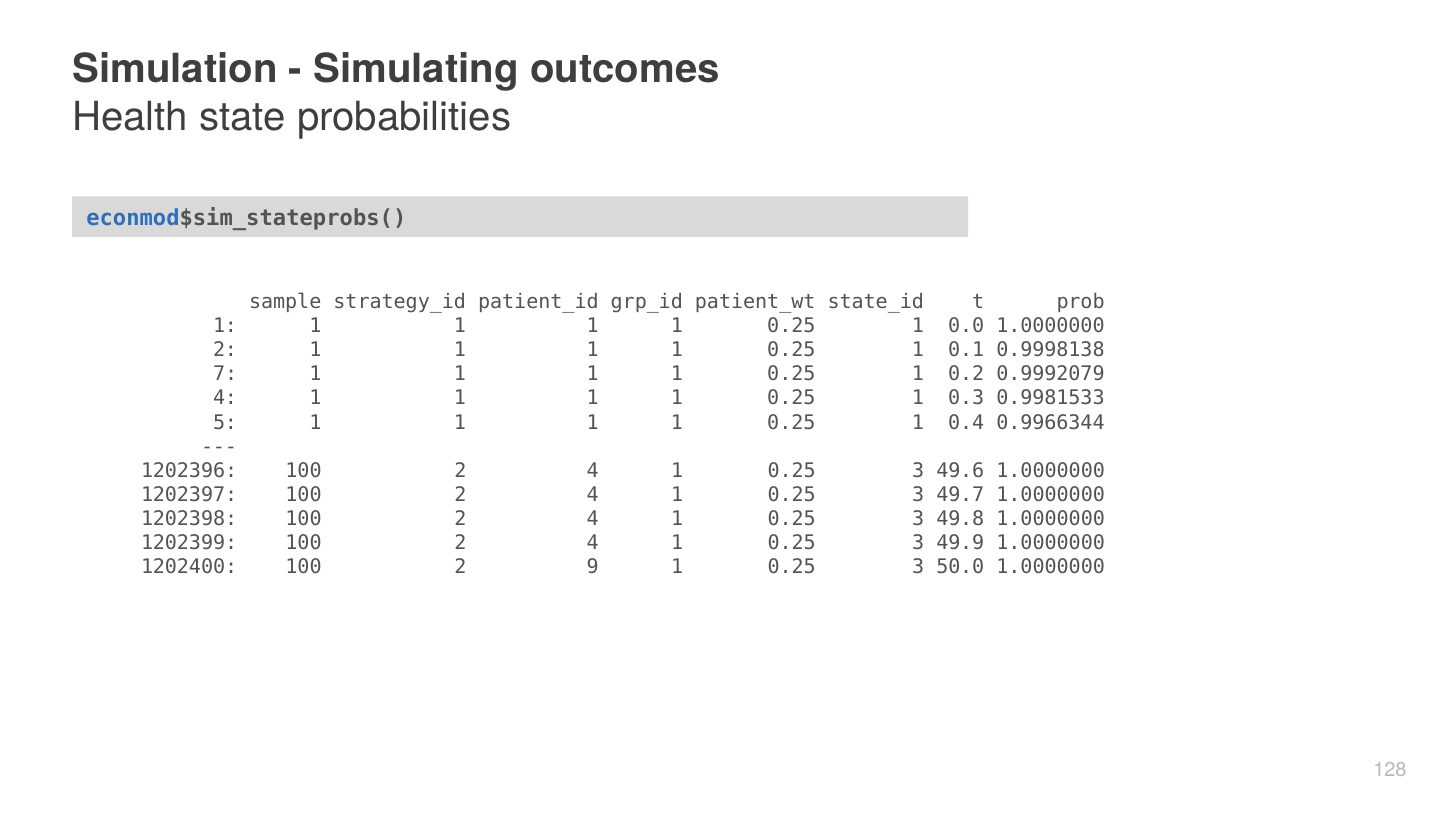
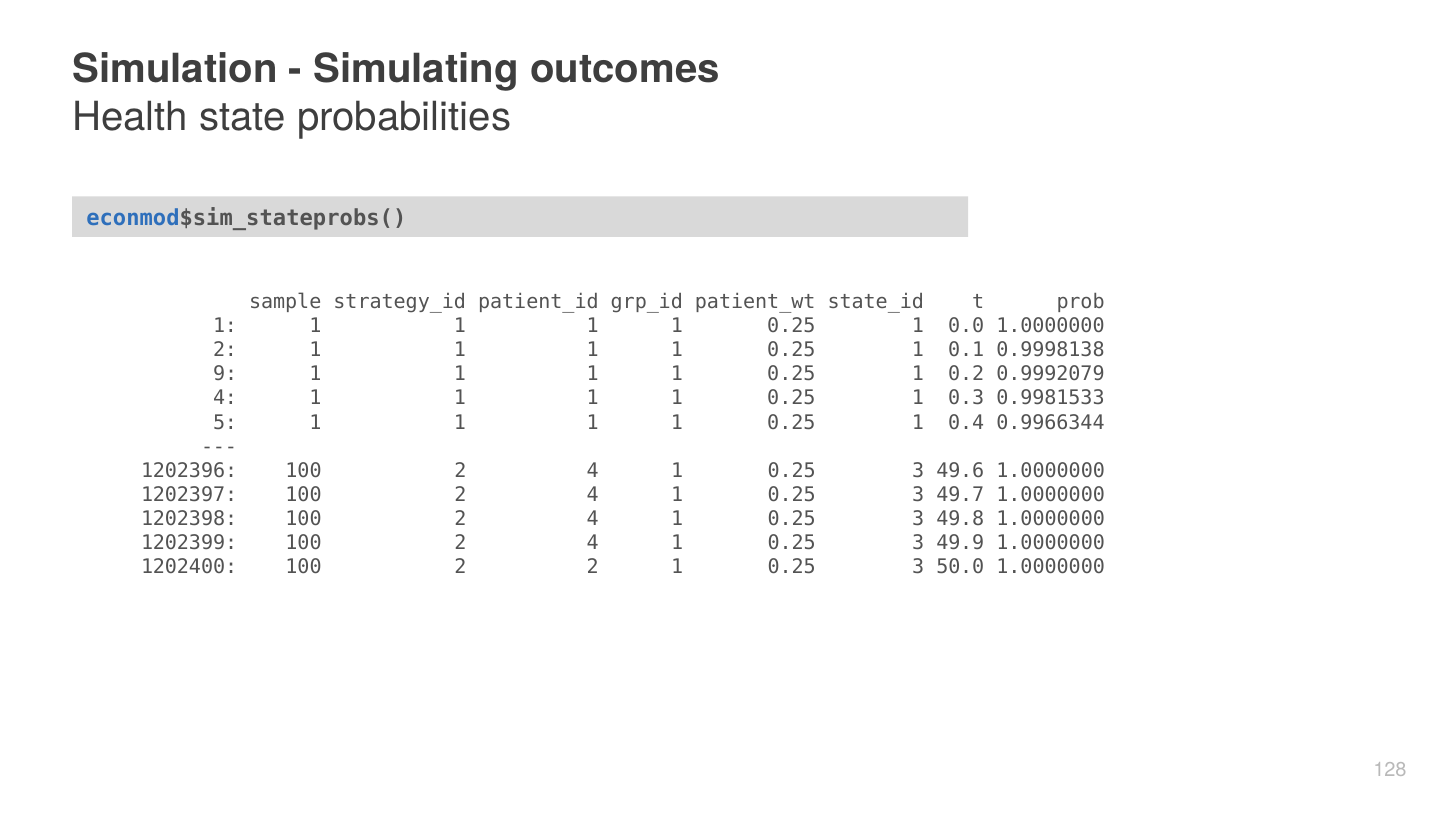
7: 7 -> 9
2 9: 9 -> 2
